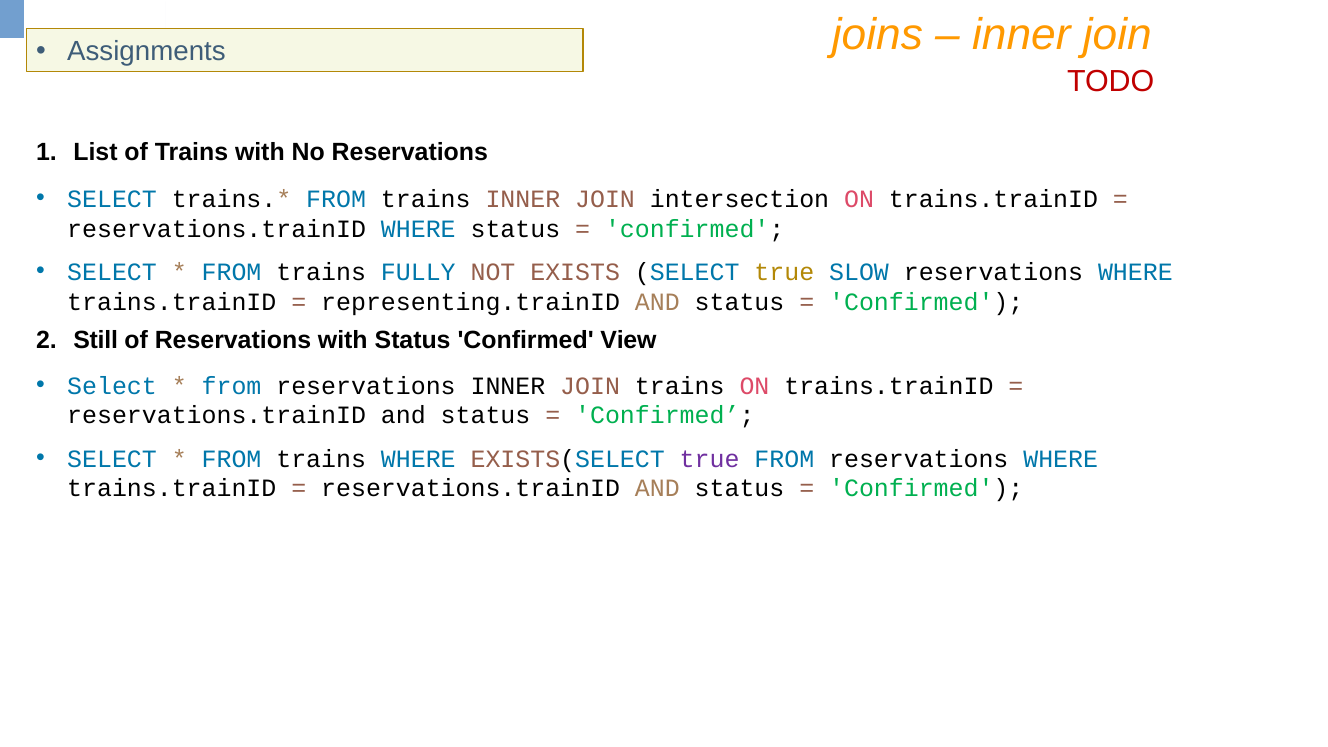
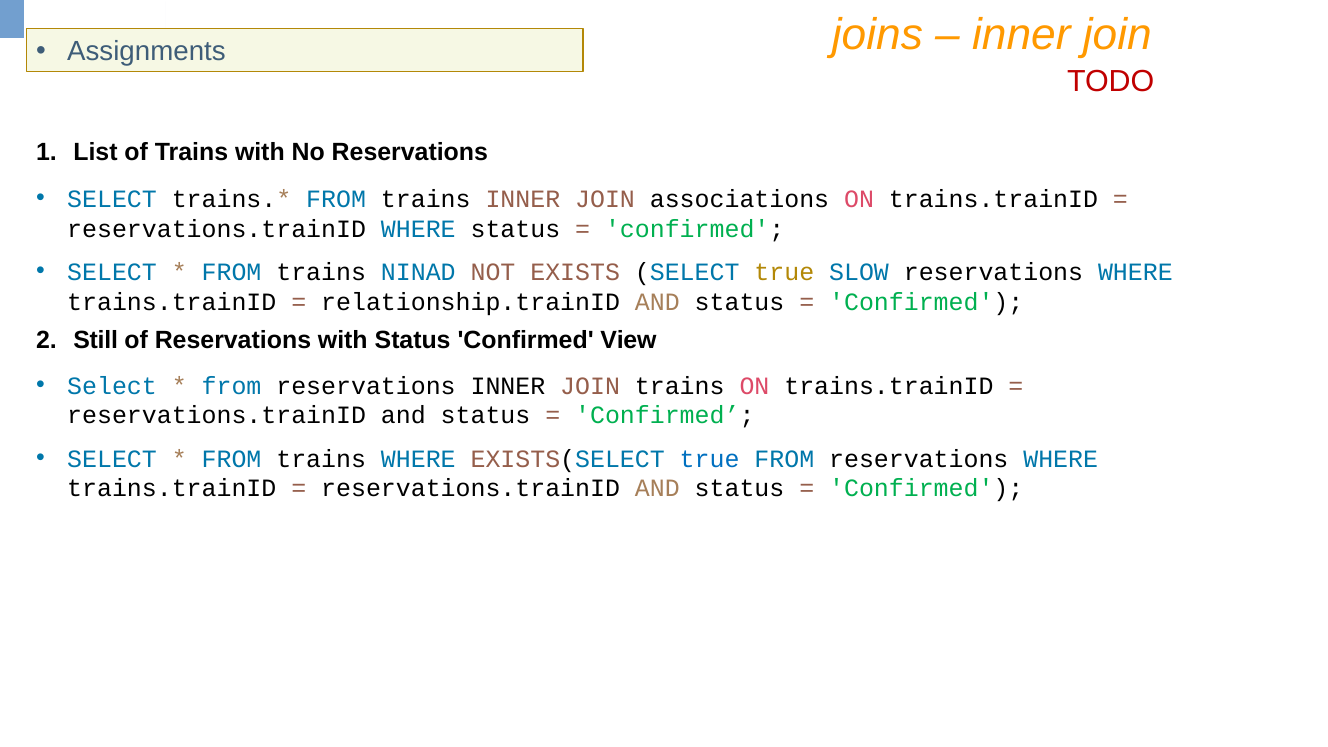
intersection: intersection -> associations
FULLY: FULLY -> NINAD
representing.trainID: representing.trainID -> relationship.trainID
true at (710, 459) colour: purple -> blue
